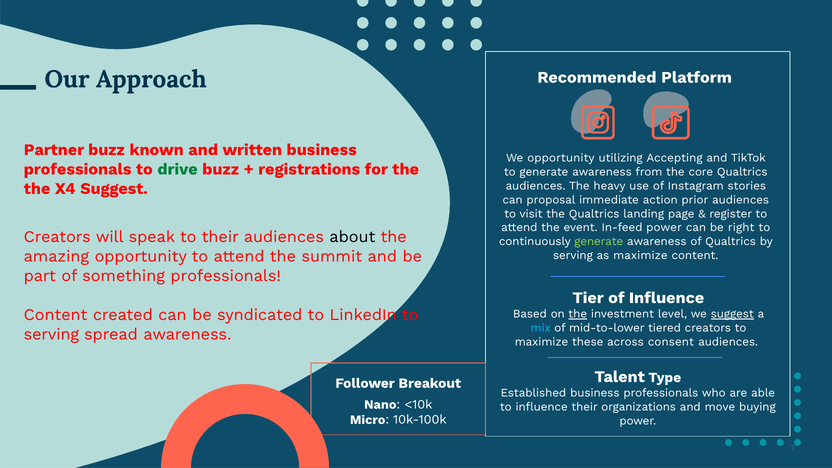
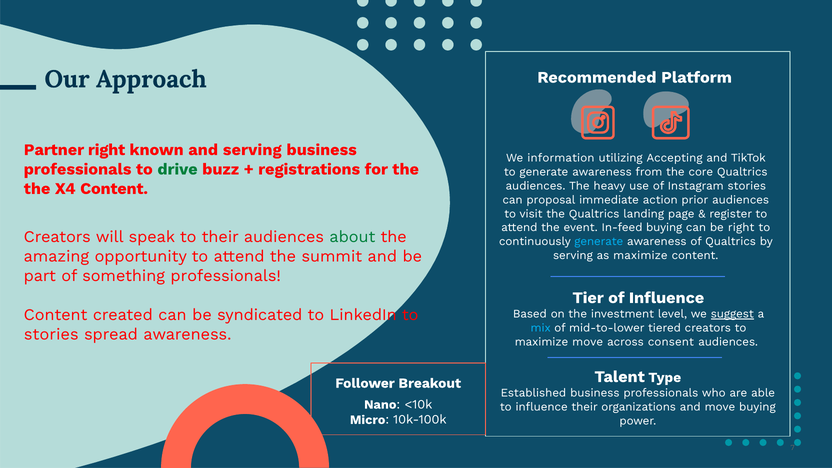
Partner buzz: buzz -> right
and written: written -> serving
We opportunity: opportunity -> information
X4 Suggest: Suggest -> Content
In-feed power: power -> buying
about colour: black -> green
generate at (599, 241) colour: light green -> light blue
the at (578, 314) underline: present -> none
serving at (51, 334): serving -> stories
maximize these: these -> move
